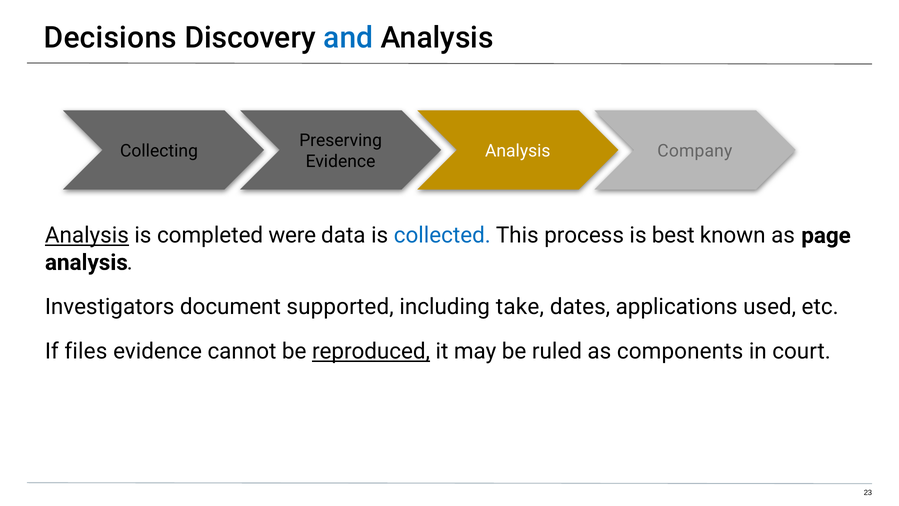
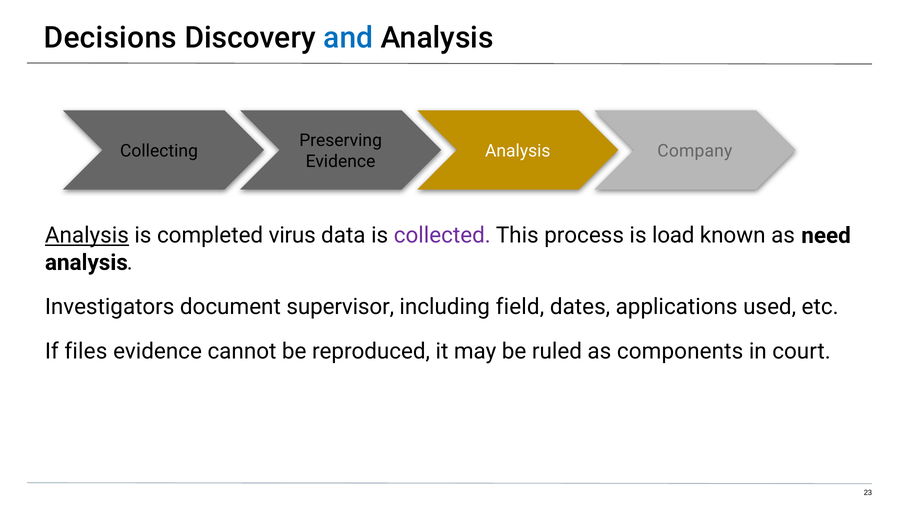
were: were -> virus
collected colour: blue -> purple
best: best -> load
page: page -> need
supported: supported -> supervisor
take: take -> field
reproduced underline: present -> none
